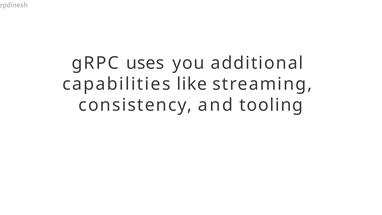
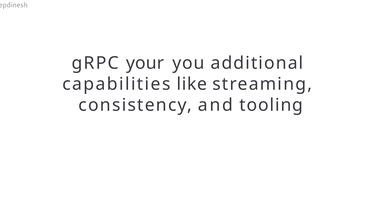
uses: uses -> your
